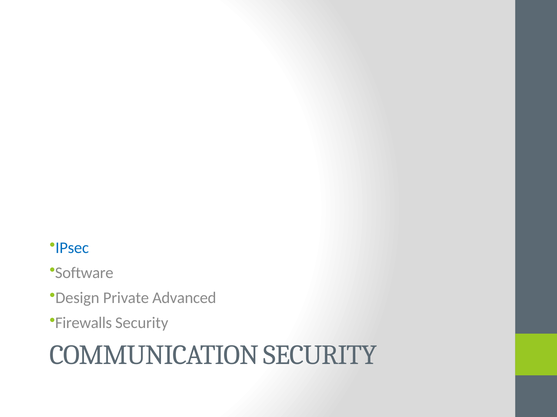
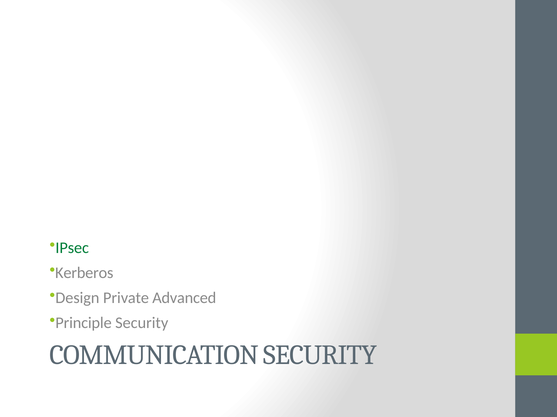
IPsec colour: blue -> green
Software: Software -> Kerberos
Firewalls: Firewalls -> Principle
